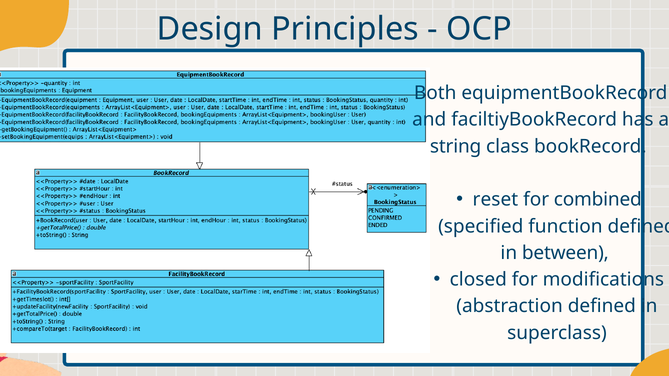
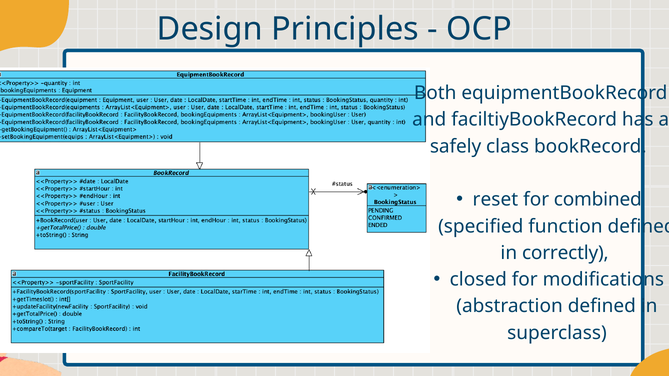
string: string -> safely
between: between -> correctly
